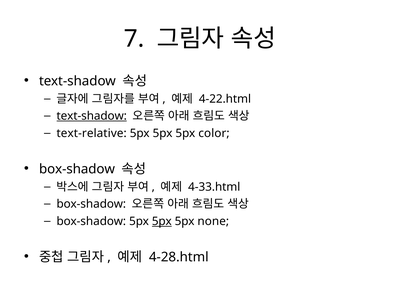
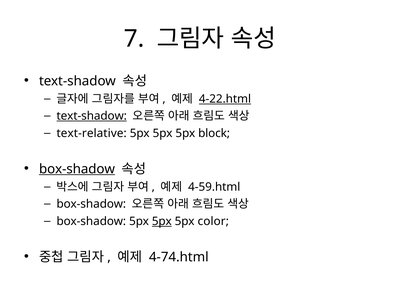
4-22.html underline: none -> present
color: color -> block
box-shadow at (77, 169) underline: none -> present
4-33.html: 4-33.html -> 4-59.html
none: none -> color
4-28.html: 4-28.html -> 4-74.html
